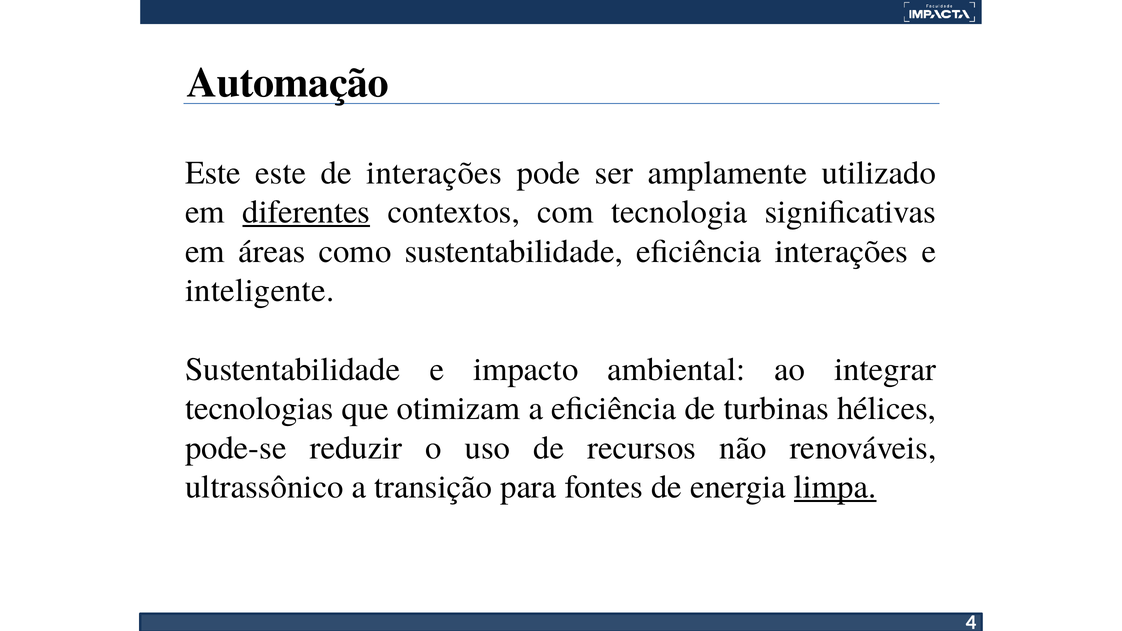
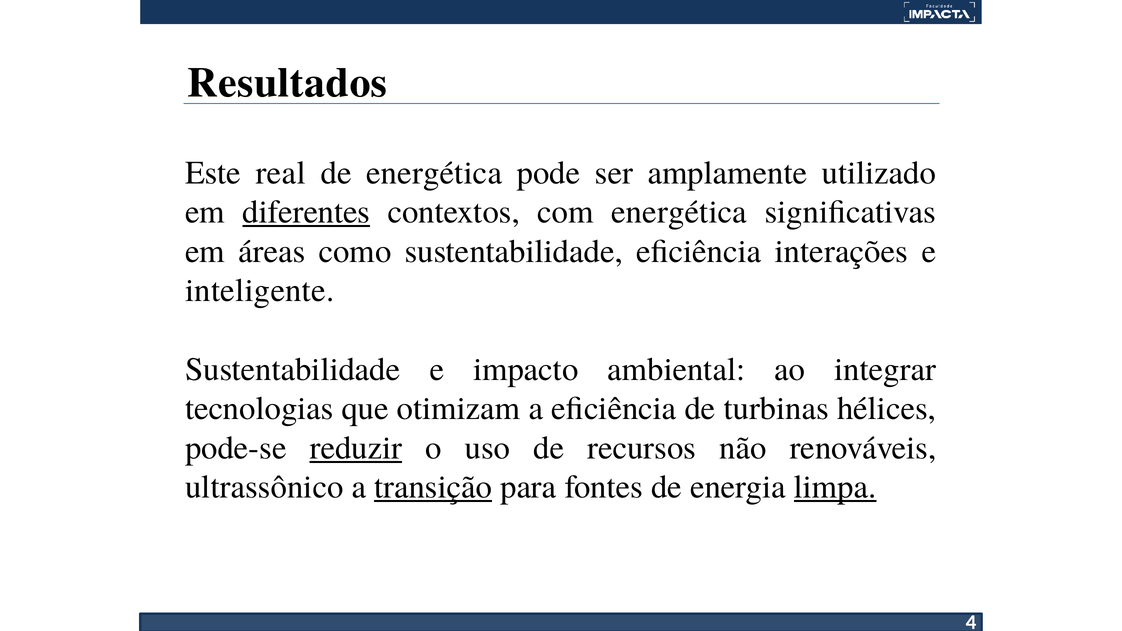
Automação: Automação -> Resultados
Este este: este -> real
de interações: interações -> energética
com tecnologia: tecnologia -> energética
reduzir underline: none -> present
transição underline: none -> present
